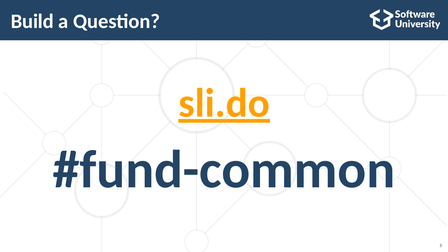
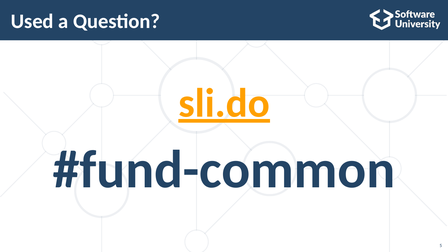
Build: Build -> Used
